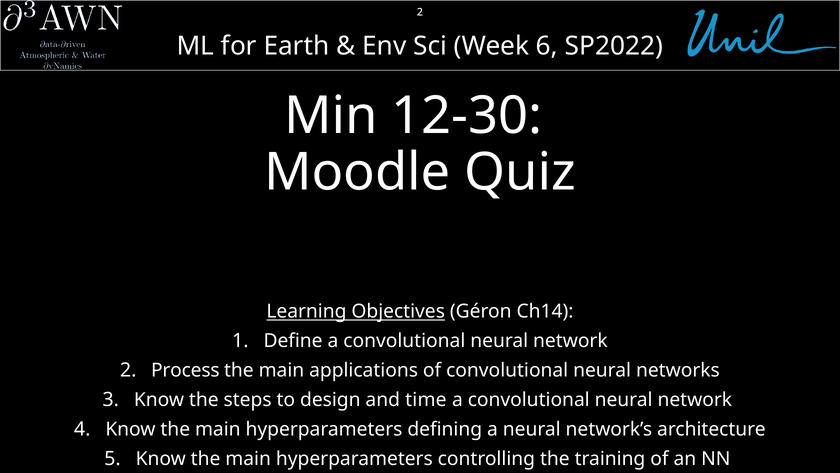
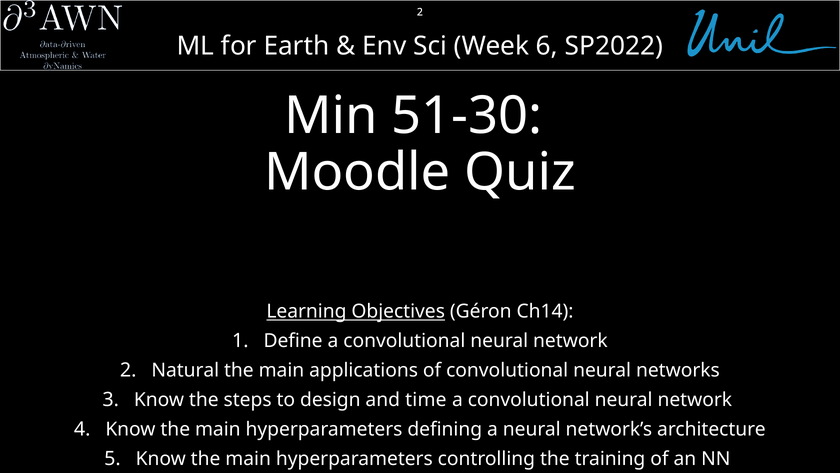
12-30: 12-30 -> 51-30
Process: Process -> Natural
